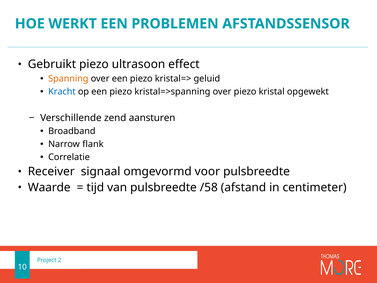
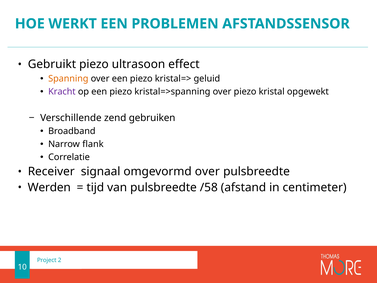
Kracht colour: blue -> purple
aansturen: aansturen -> gebruiken
omgevormd voor: voor -> over
Waarde: Waarde -> Werden
